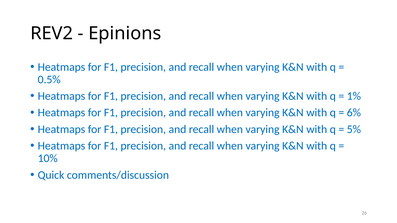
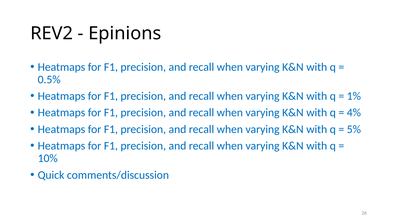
6%: 6% -> 4%
